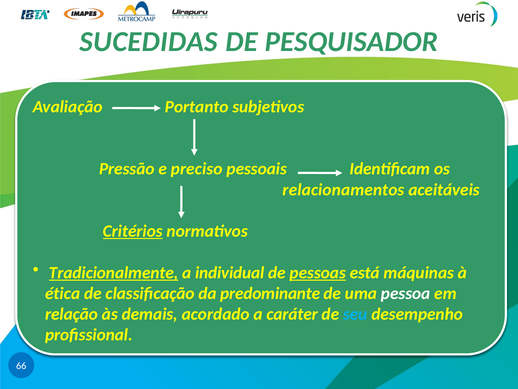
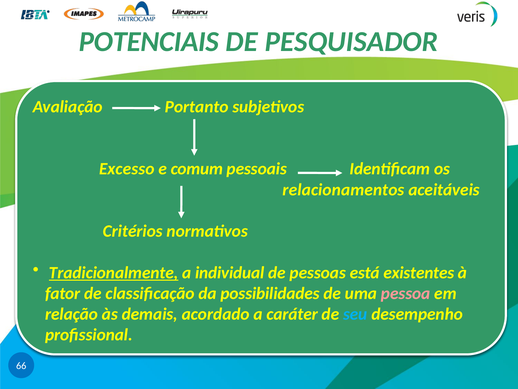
SUCEDIDAS: SUCEDIDAS -> POTENCIAIS
Pressão: Pressão -> Excesso
preciso: preciso -> comum
Critérios underline: present -> none
pessoas underline: present -> none
máquinas: máquinas -> existentes
ética: ética -> fator
predominante: predominante -> possibilidades
pessoa colour: white -> pink
